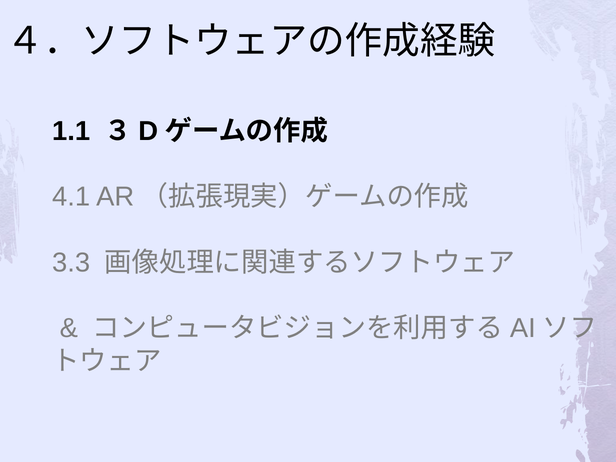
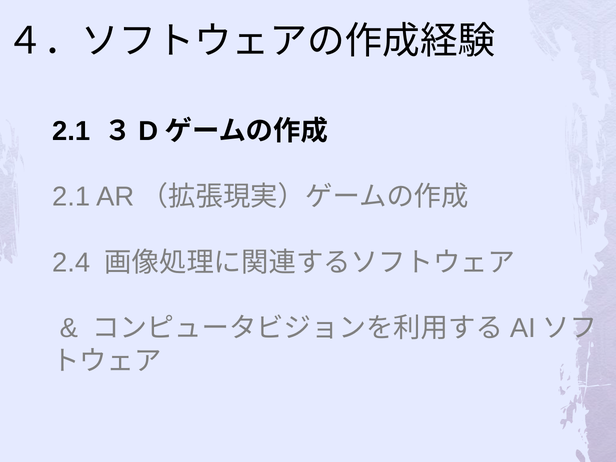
1.1 at (71, 131): 1.1 -> 2.1
4.1 at (71, 197): 4.1 -> 2.1
3.3: 3.3 -> 2.4
